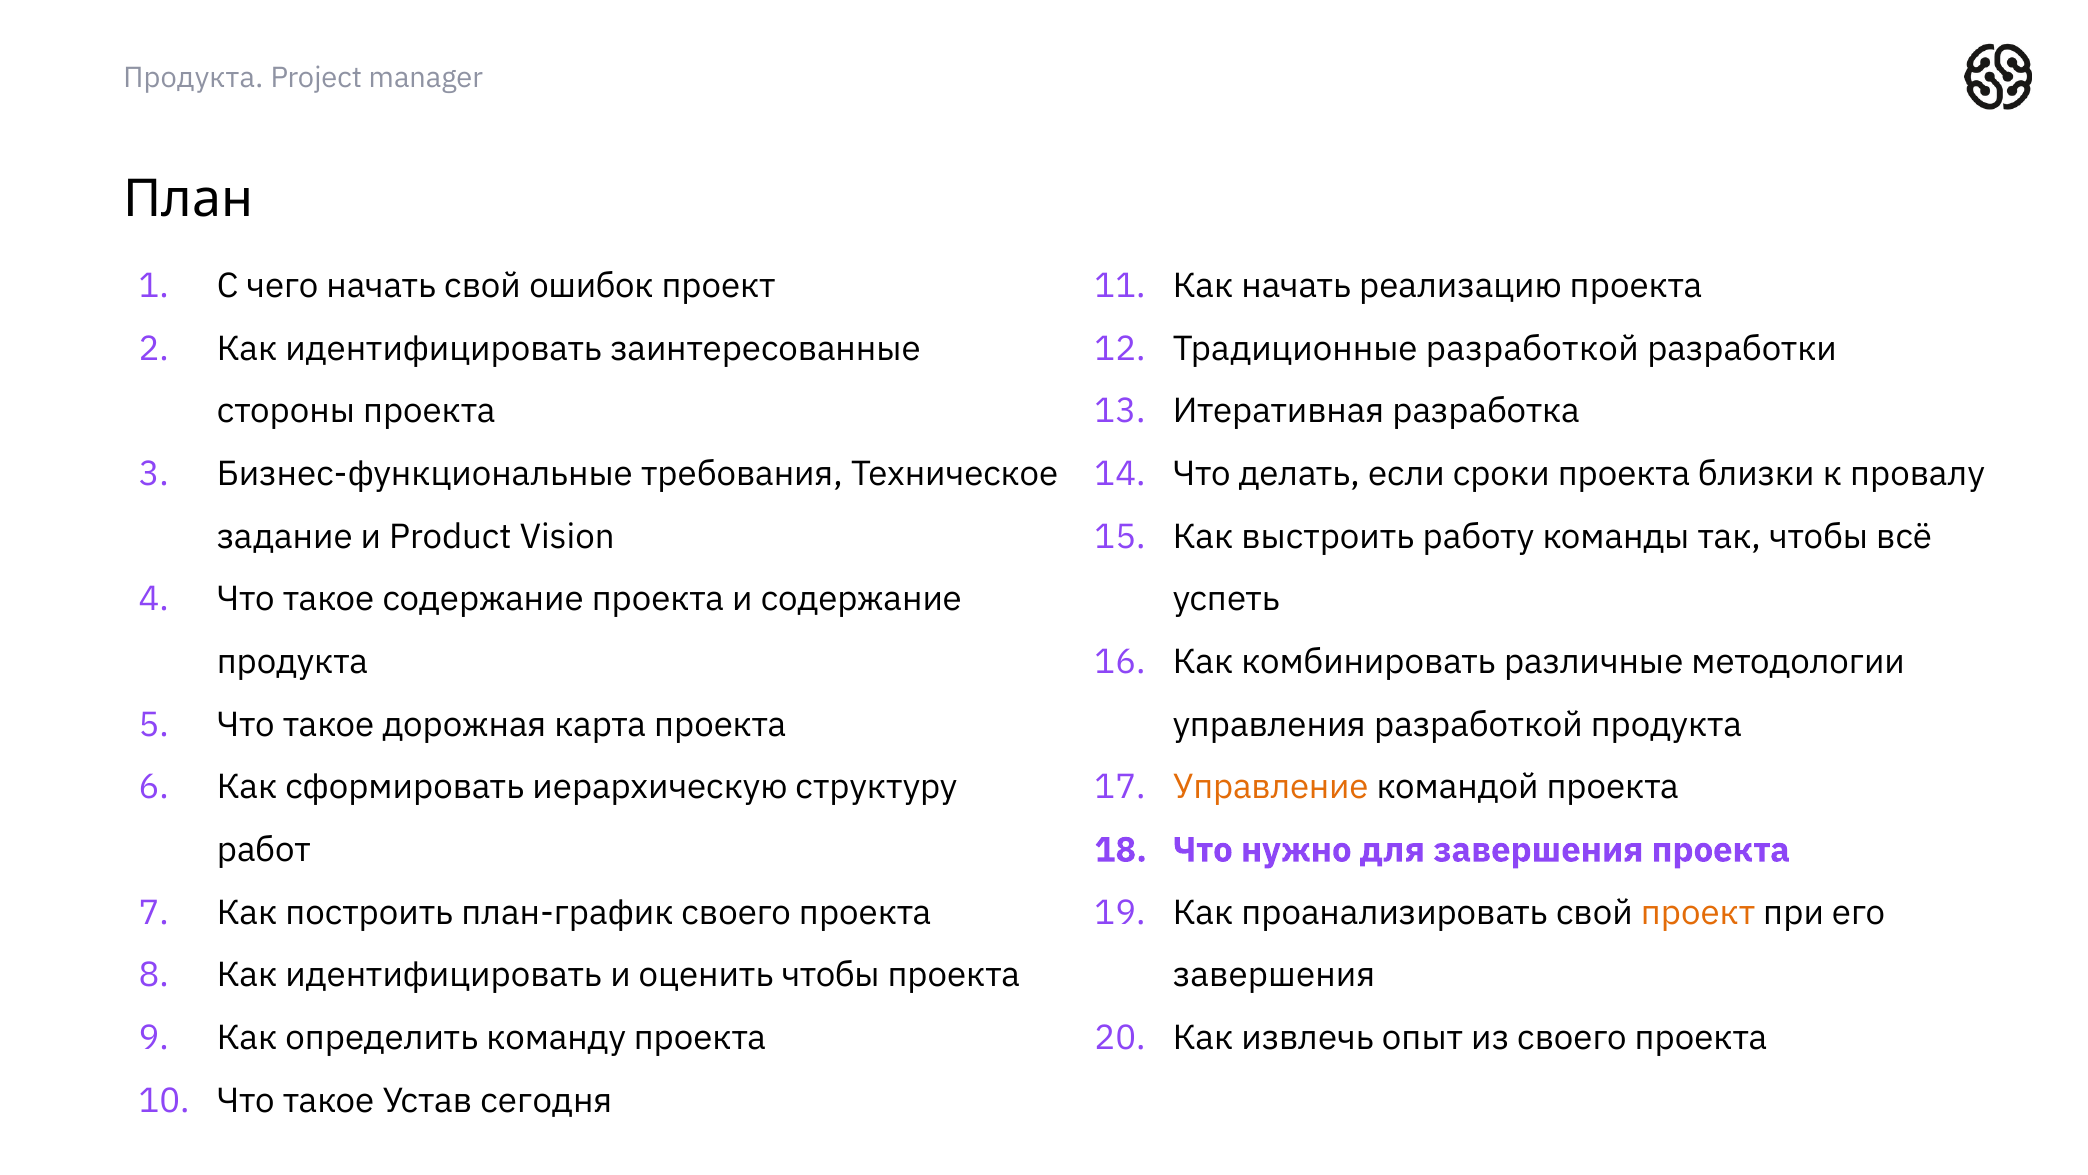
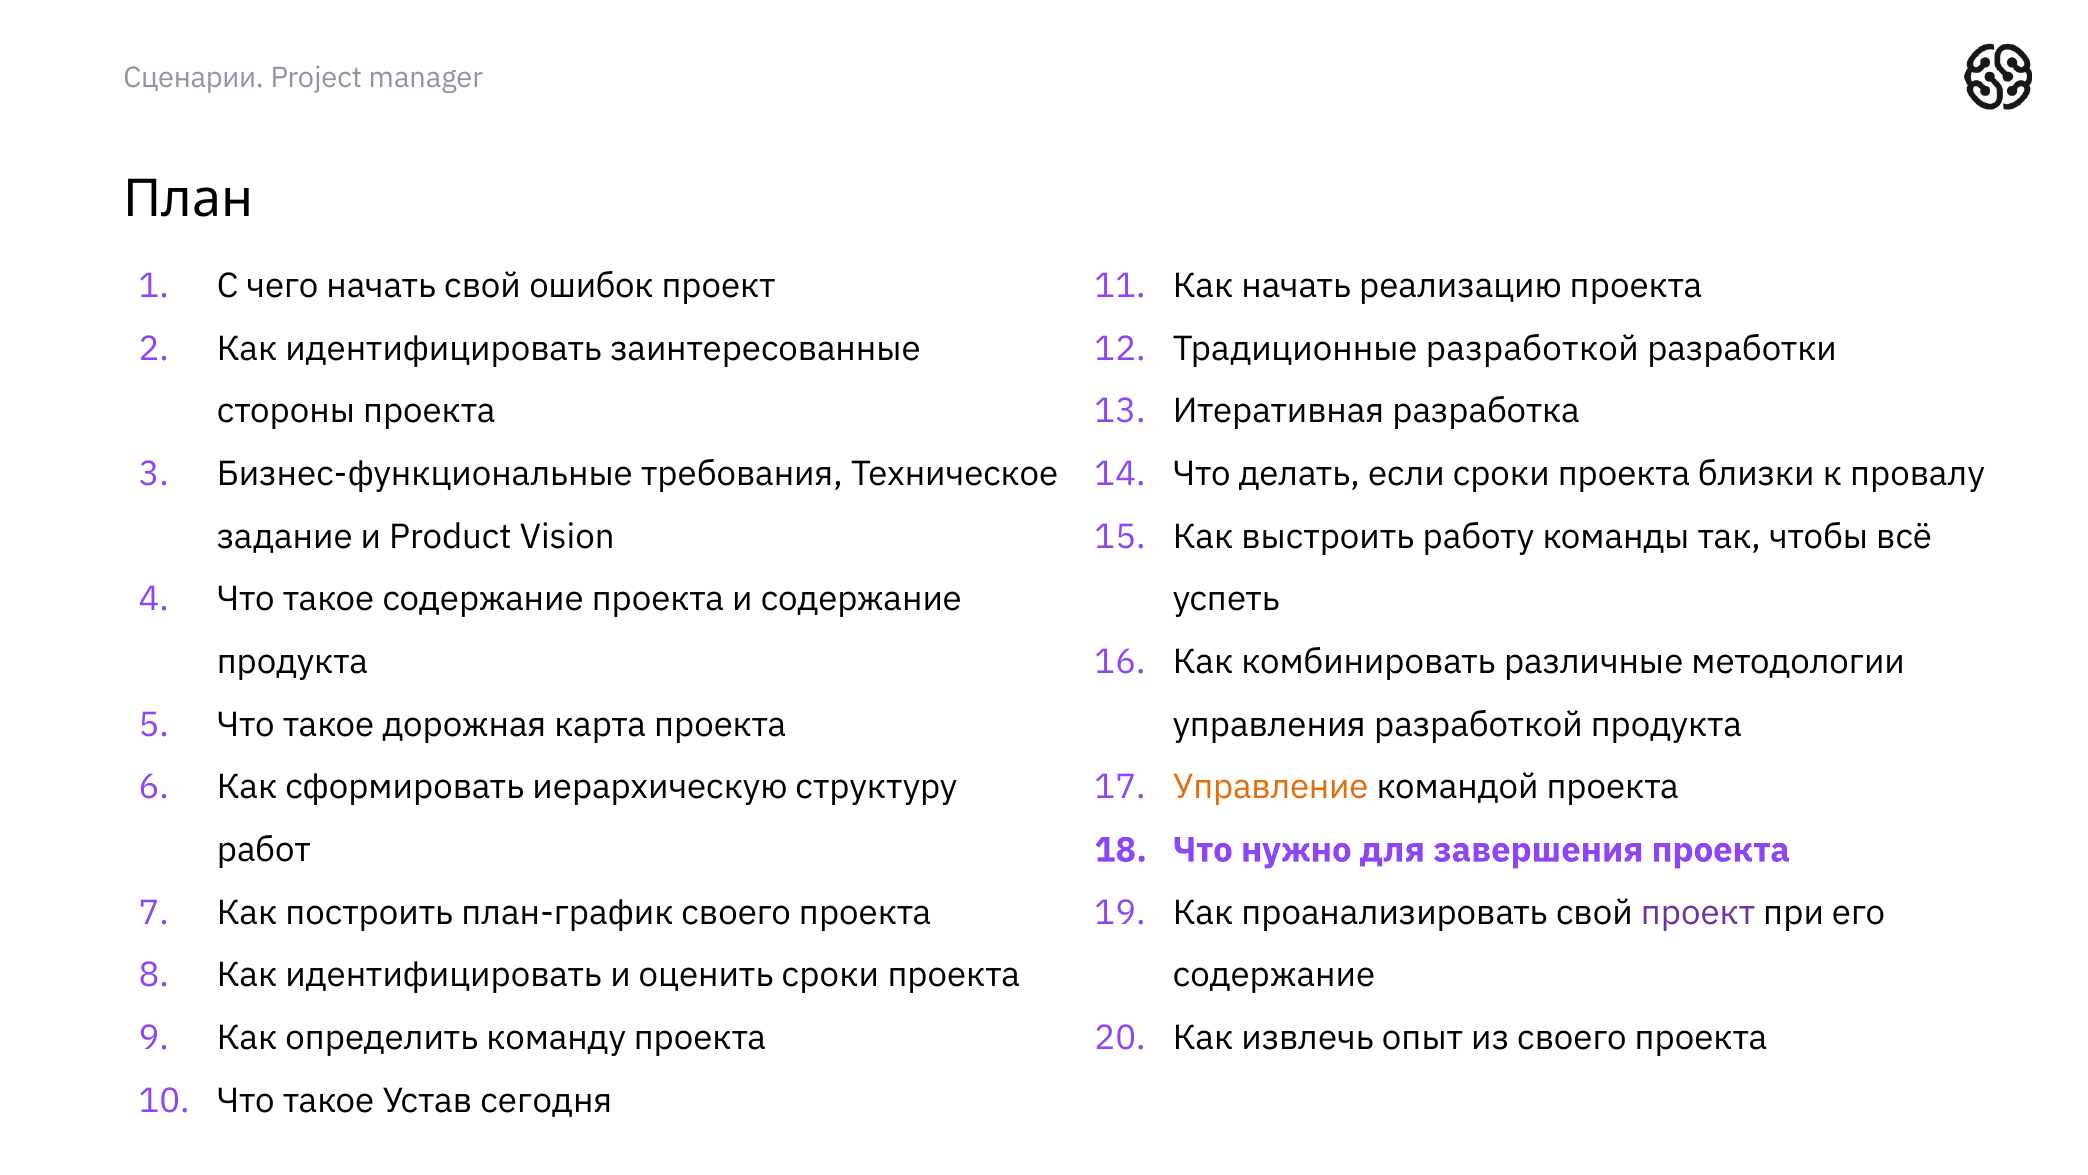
Продукта at (193, 78): Продукта -> Сценарии
проект at (1698, 912) colour: orange -> purple
оценить чтобы: чтобы -> сроки
завершения at (1274, 975): завершения -> содержание
